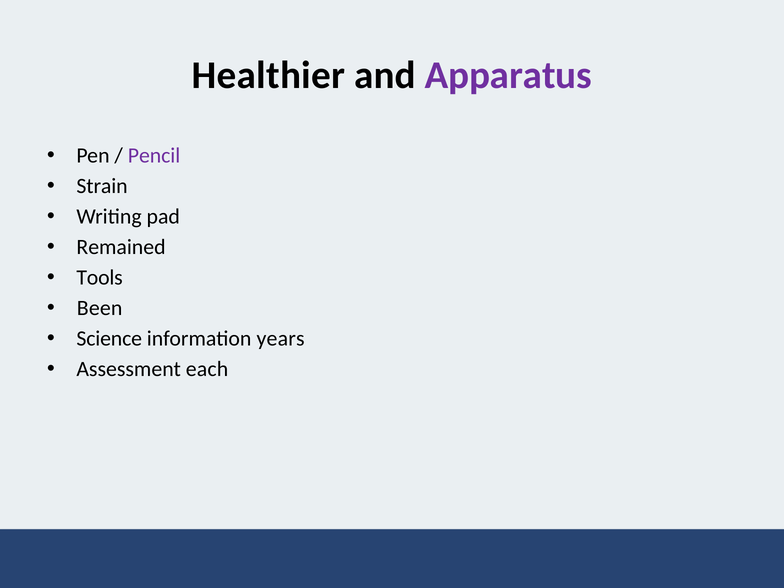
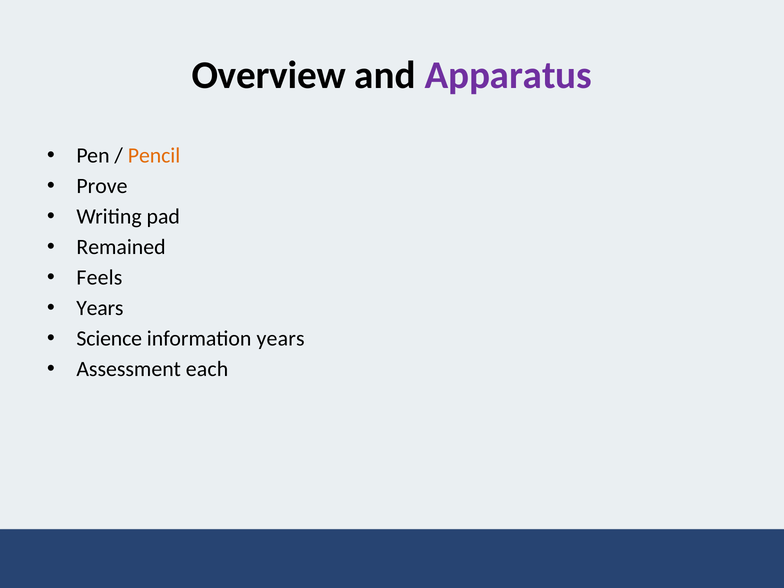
Healthier: Healthier -> Overview
Pencil colour: purple -> orange
Strain: Strain -> Prove
Tools: Tools -> Feels
Been at (100, 308): Been -> Years
